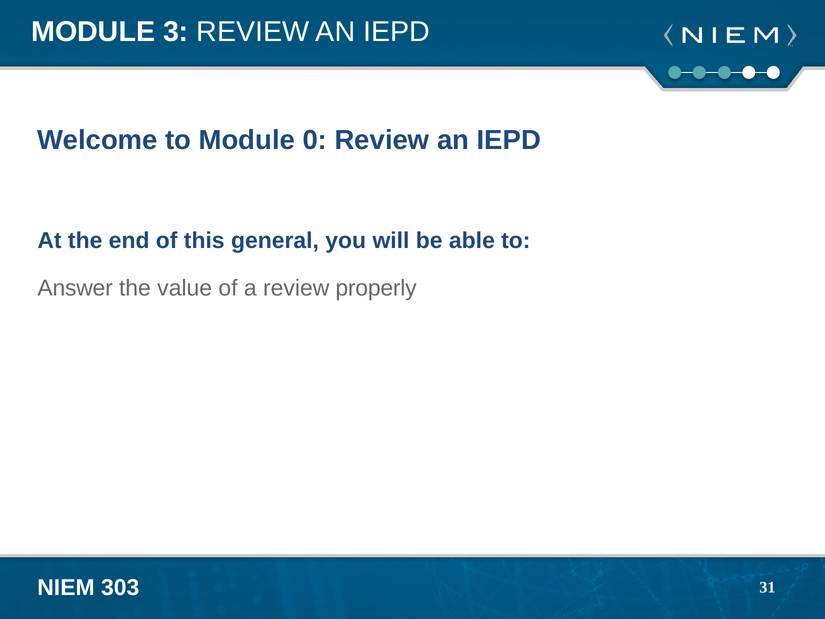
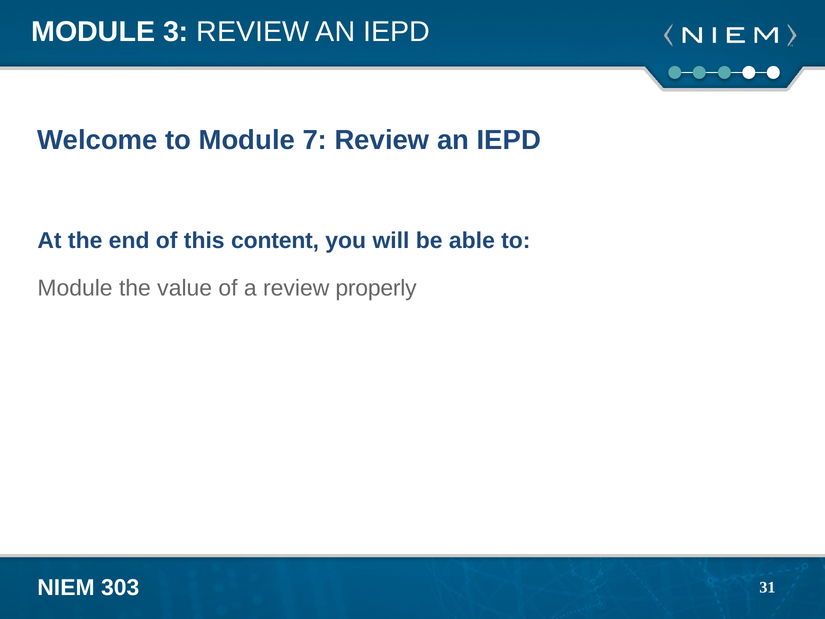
0: 0 -> 7
general: general -> content
Answer at (75, 288): Answer -> Module
